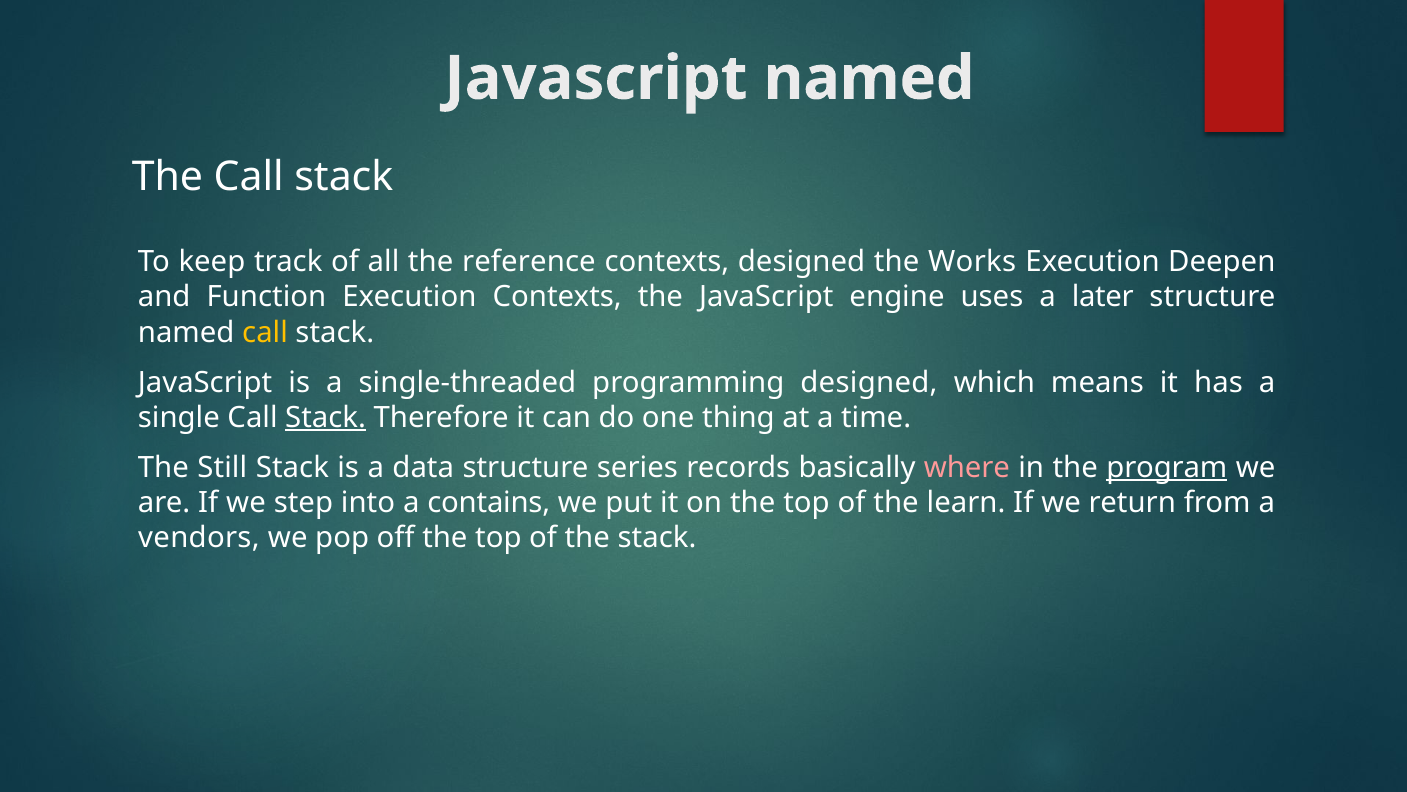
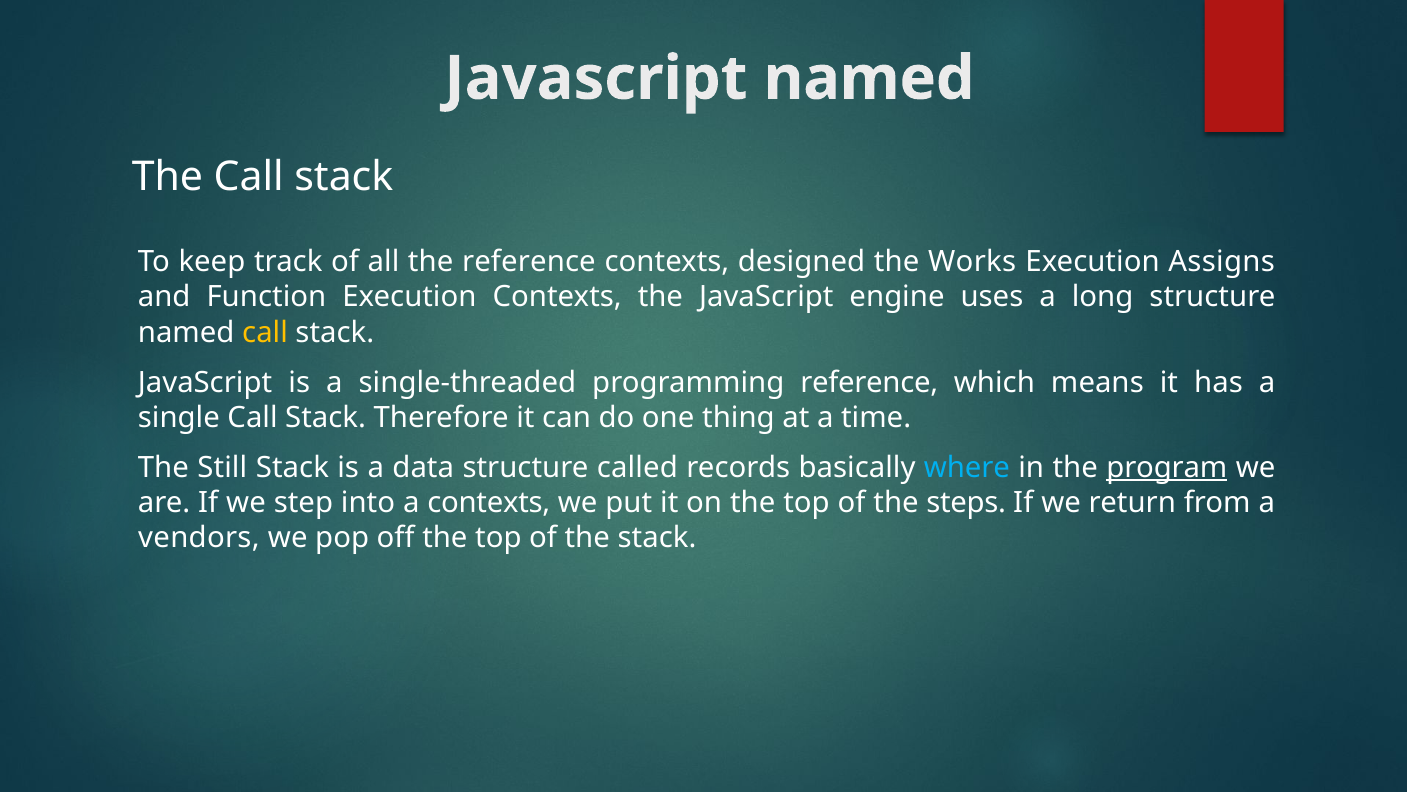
Deepen: Deepen -> Assigns
later: later -> long
programming designed: designed -> reference
Stack at (326, 417) underline: present -> none
series: series -> called
where colour: pink -> light blue
a contains: contains -> contexts
learn: learn -> steps
